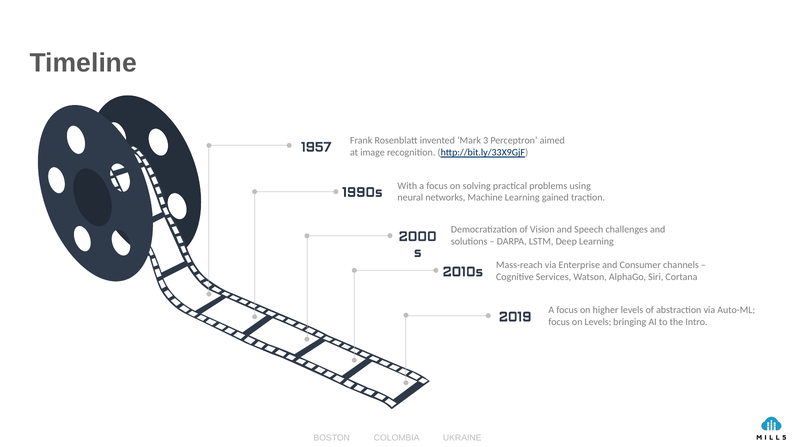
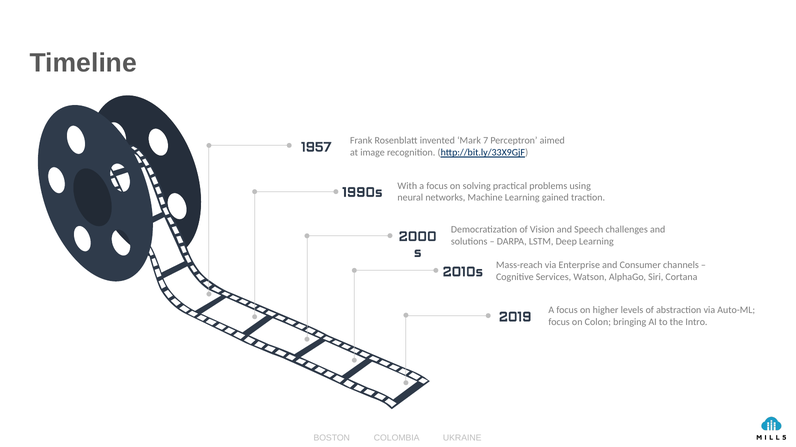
3: 3 -> 7
on Levels: Levels -> Colon
